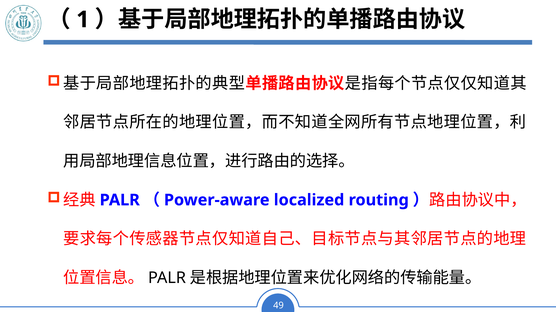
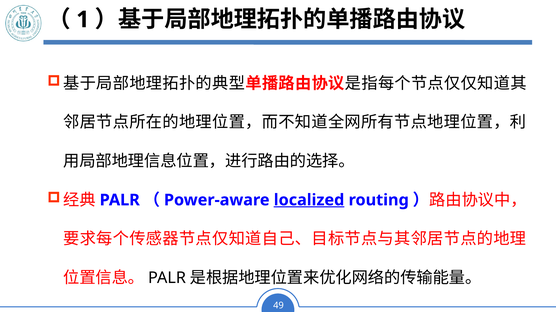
localized underline: none -> present
